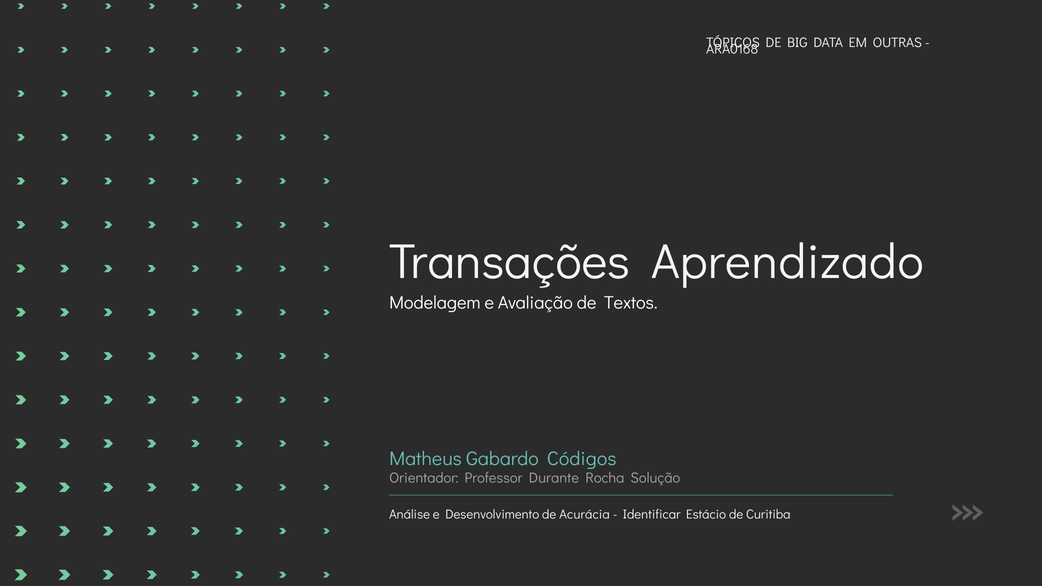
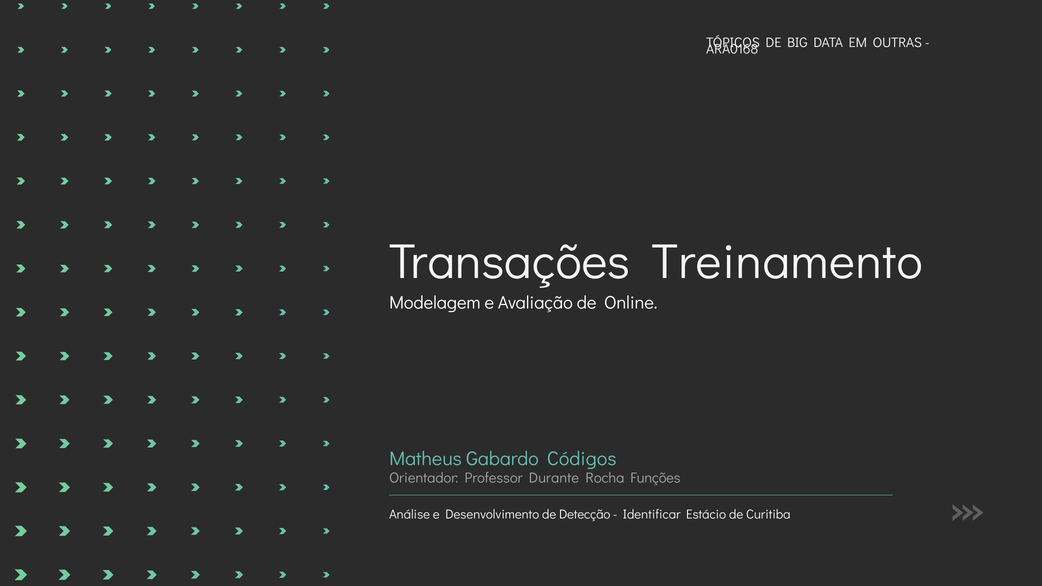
Aprendizado: Aprendizado -> Treinamento
Textos: Textos -> Online
Solução: Solução -> Funções
Acurácia: Acurácia -> Detecção
